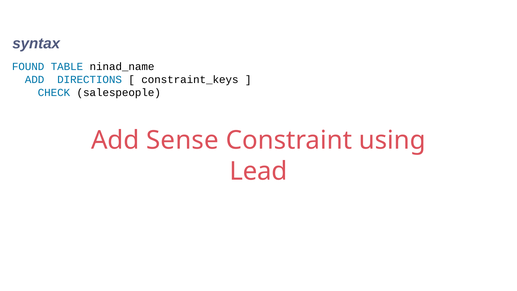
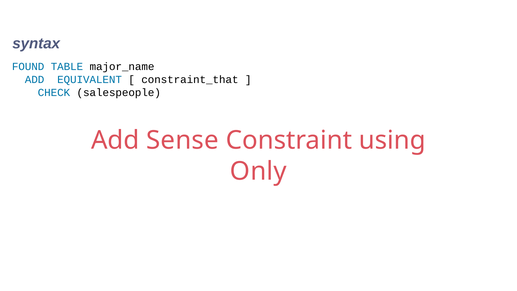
ninad_name: ninad_name -> major_name
DIRECTIONS: DIRECTIONS -> EQUIVALENT
constraint_keys: constraint_keys -> constraint_that
Lead: Lead -> Only
